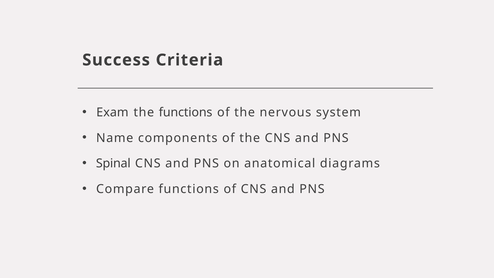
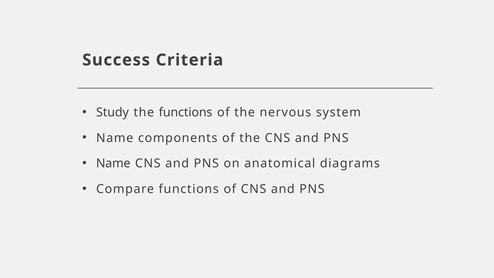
Exam: Exam -> Study
Spinal at (113, 163): Spinal -> Name
